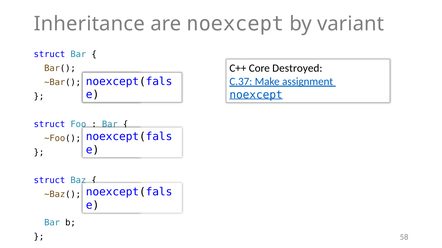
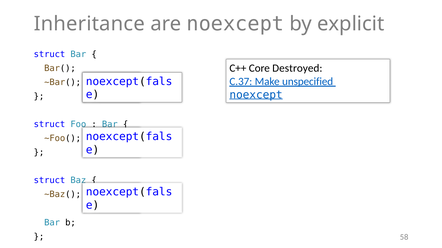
variant: variant -> explicit
assignment: assignment -> unspecified
